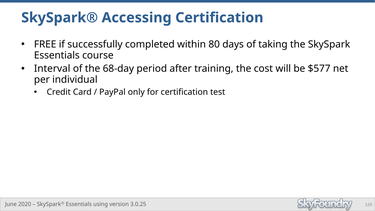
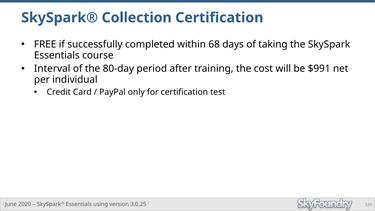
Accessing: Accessing -> Collection
80: 80 -> 68
68-day: 68-day -> 80-day
$577: $577 -> $991
